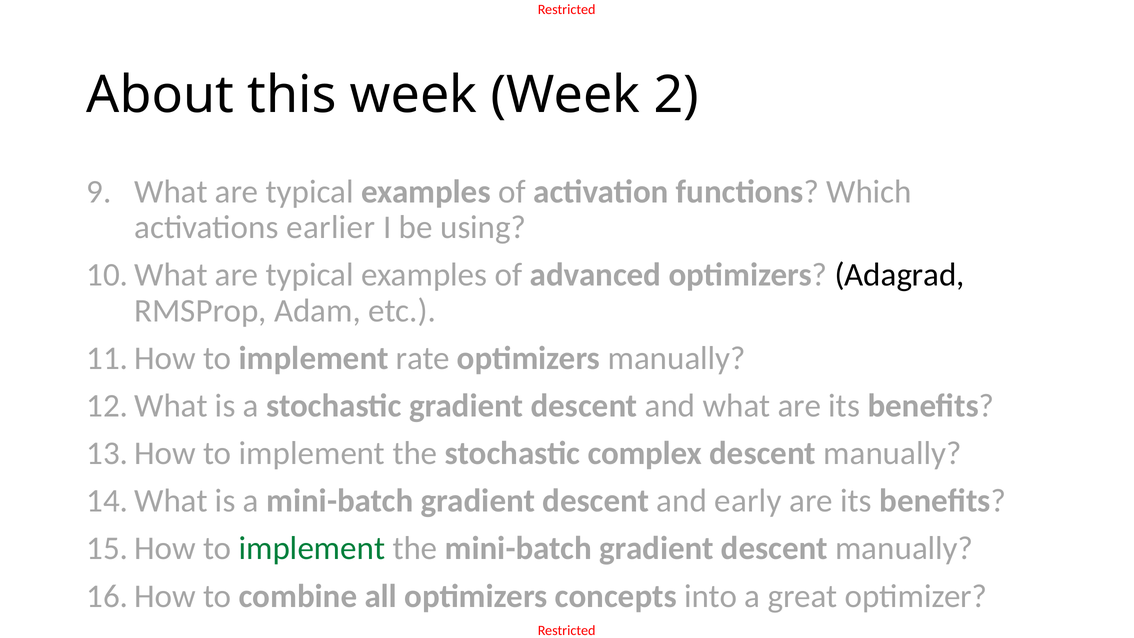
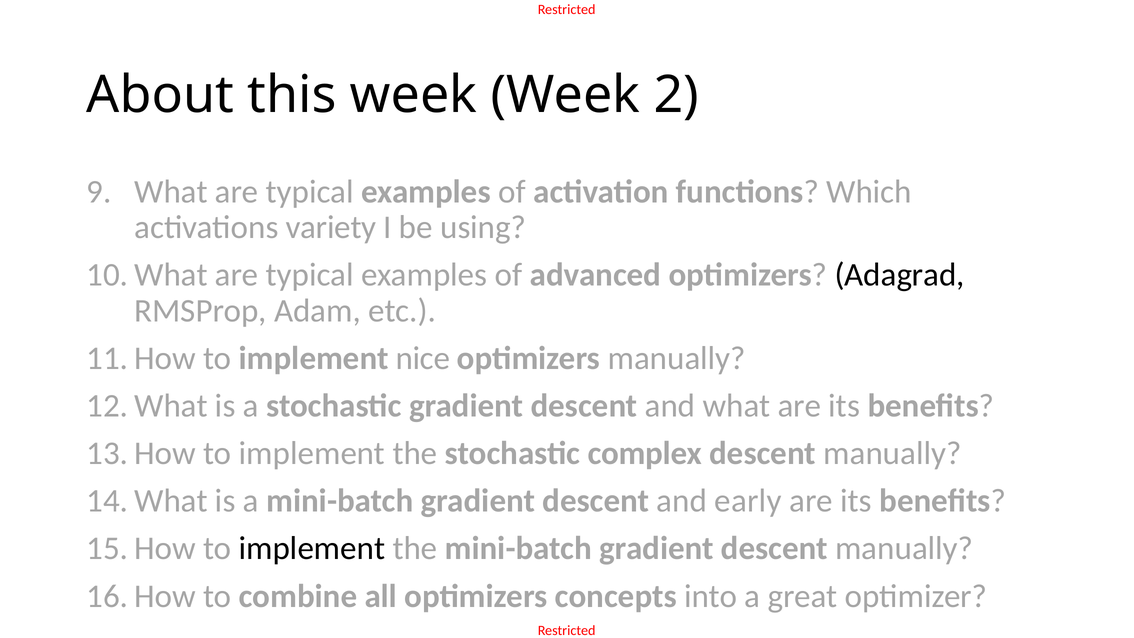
earlier: earlier -> variety
rate: rate -> nice
implement at (312, 548) colour: green -> black
